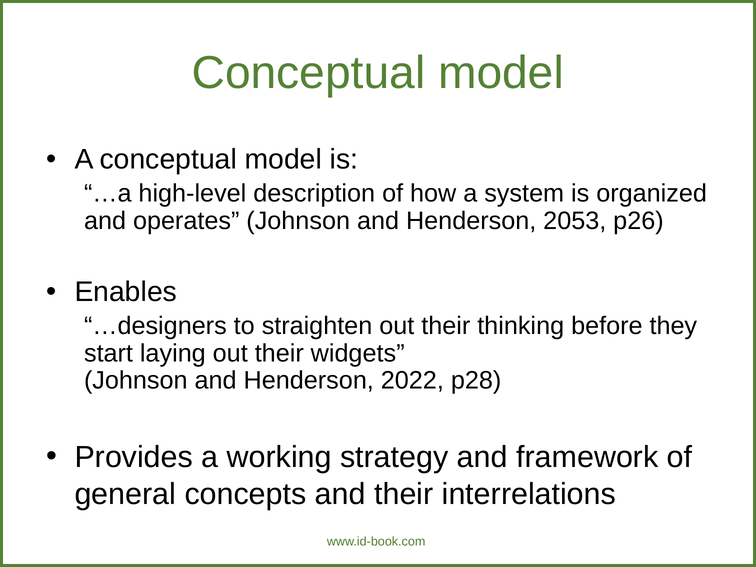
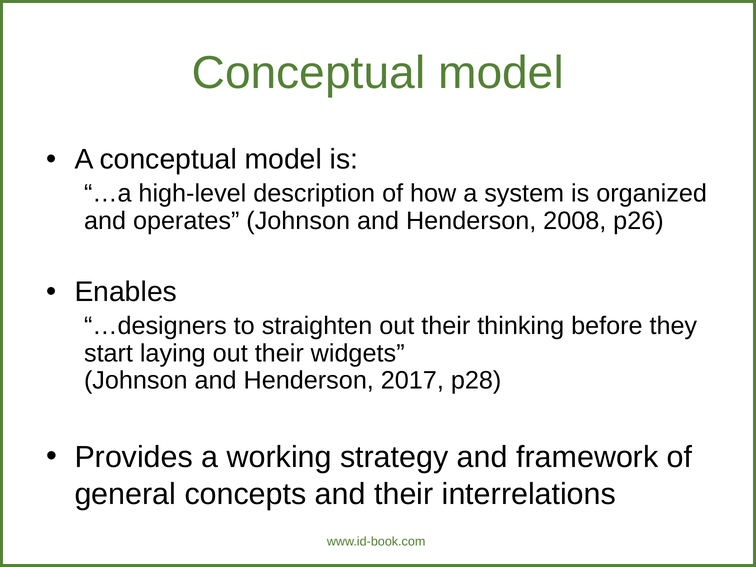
2053: 2053 -> 2008
2022: 2022 -> 2017
